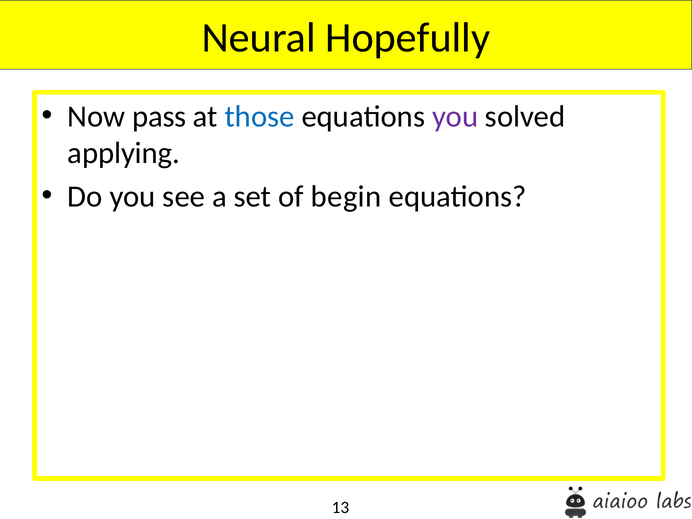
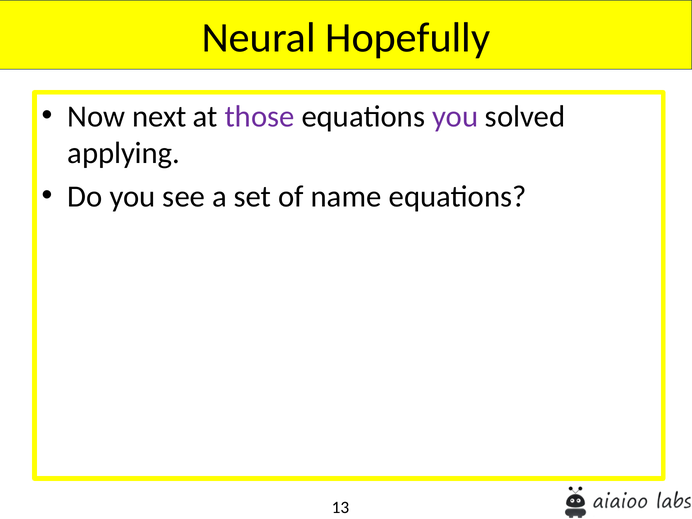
pass: pass -> next
those colour: blue -> purple
begin: begin -> name
